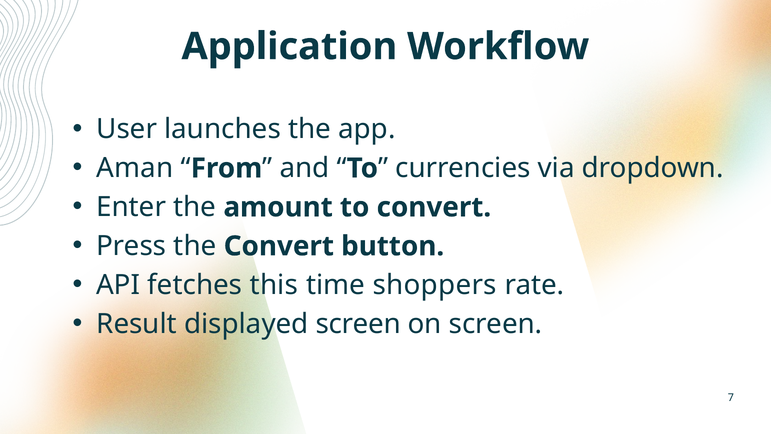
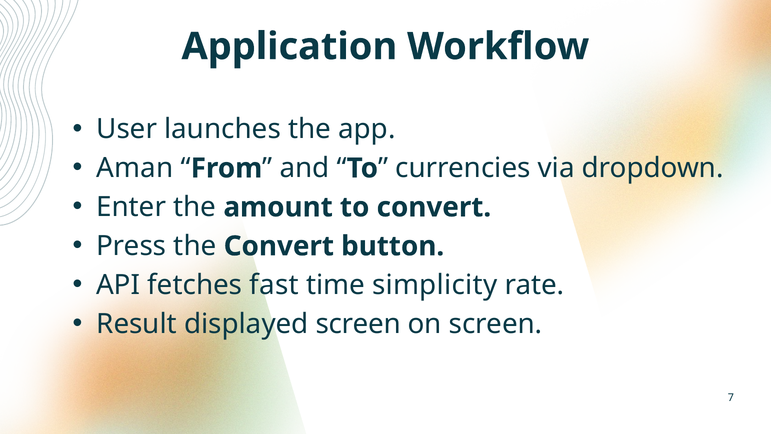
this: this -> fast
shoppers: shoppers -> simplicity
